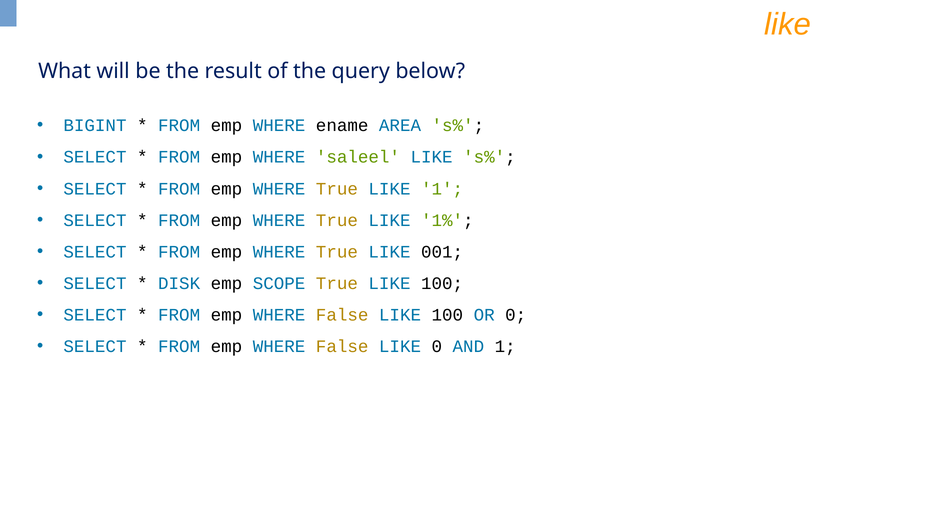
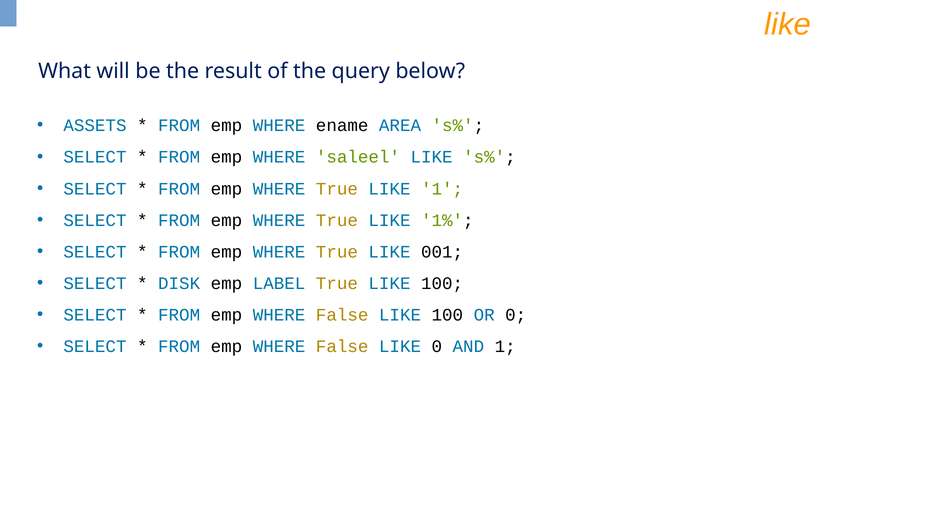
BIGINT: BIGINT -> ASSETS
SCOPE: SCOPE -> LABEL
